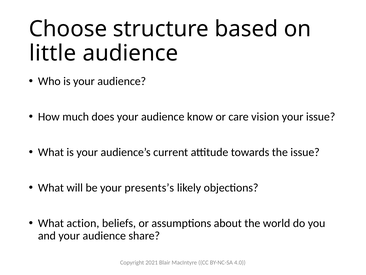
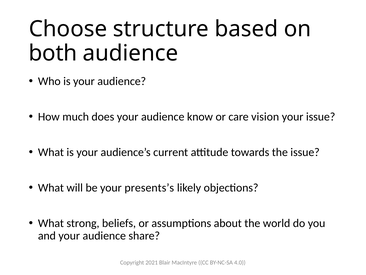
little: little -> both
action: action -> strong
